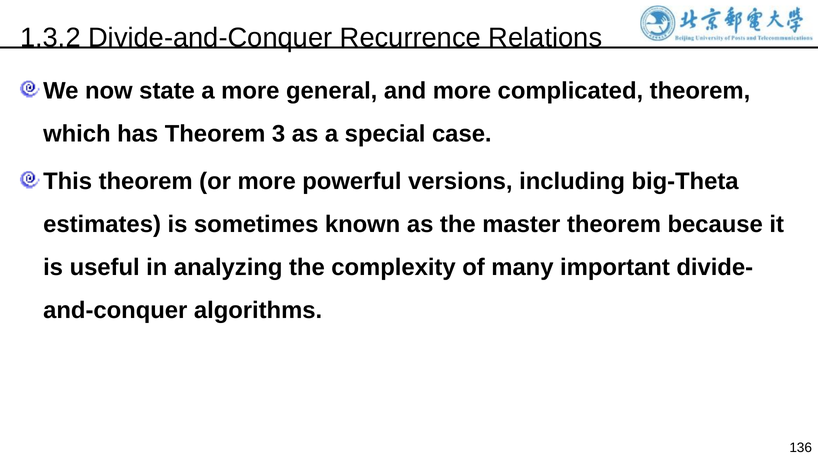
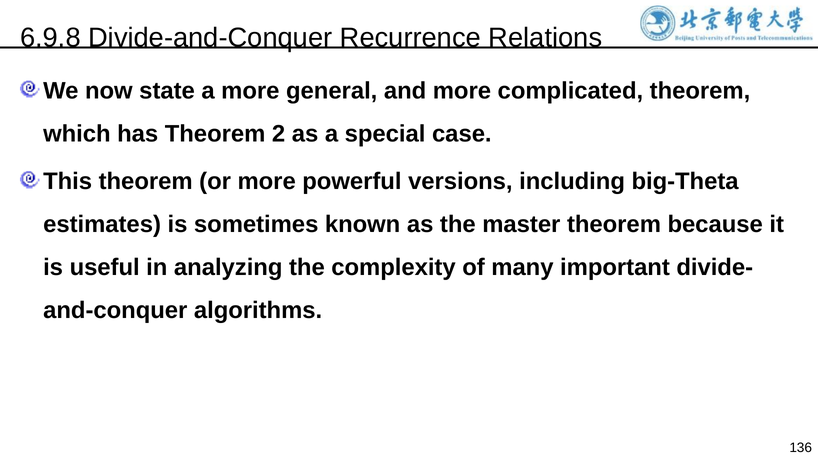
1.3.2: 1.3.2 -> 6.9.8
3: 3 -> 2
